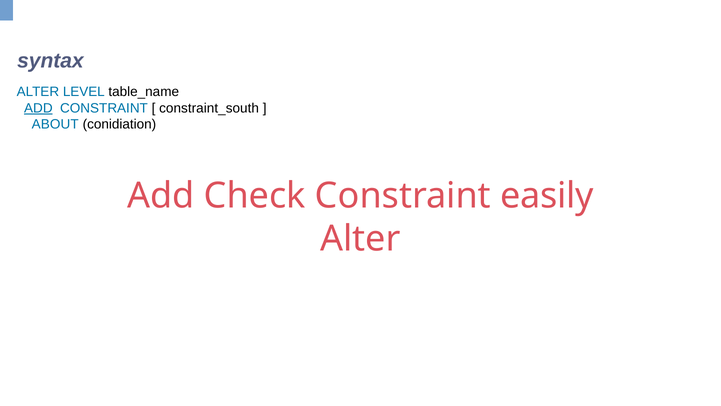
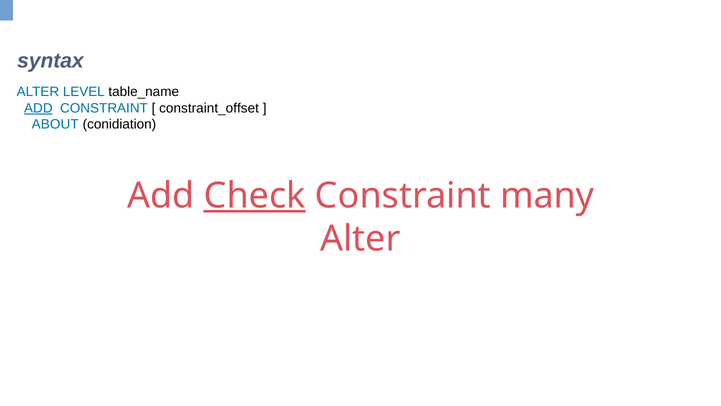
constraint_south: constraint_south -> constraint_offset
Check underline: none -> present
easily: easily -> many
